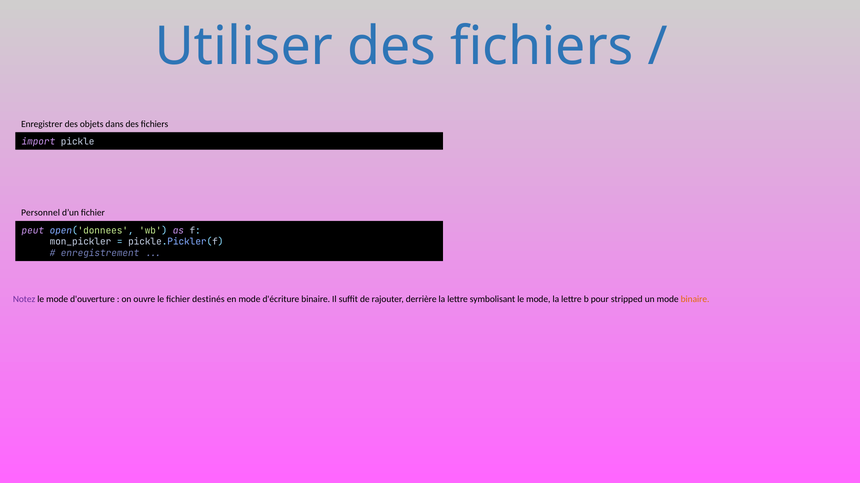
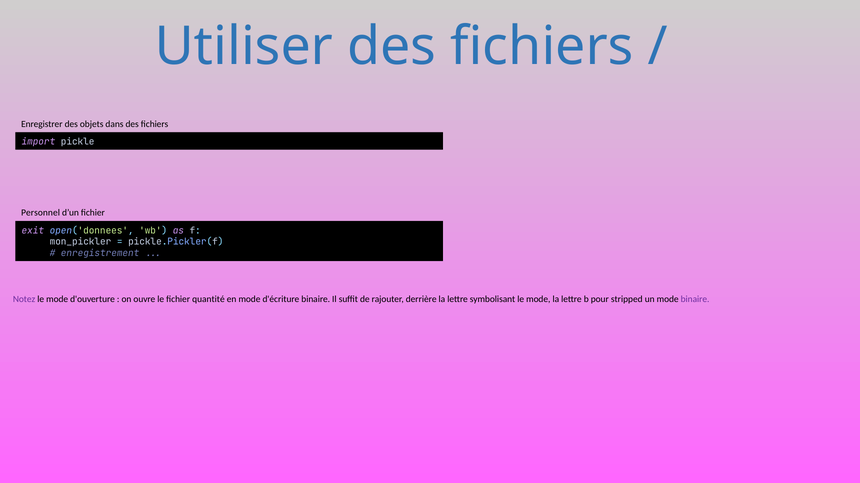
peut: peut -> exit
destinés: destinés -> quantité
binaire at (695, 300) colour: orange -> purple
